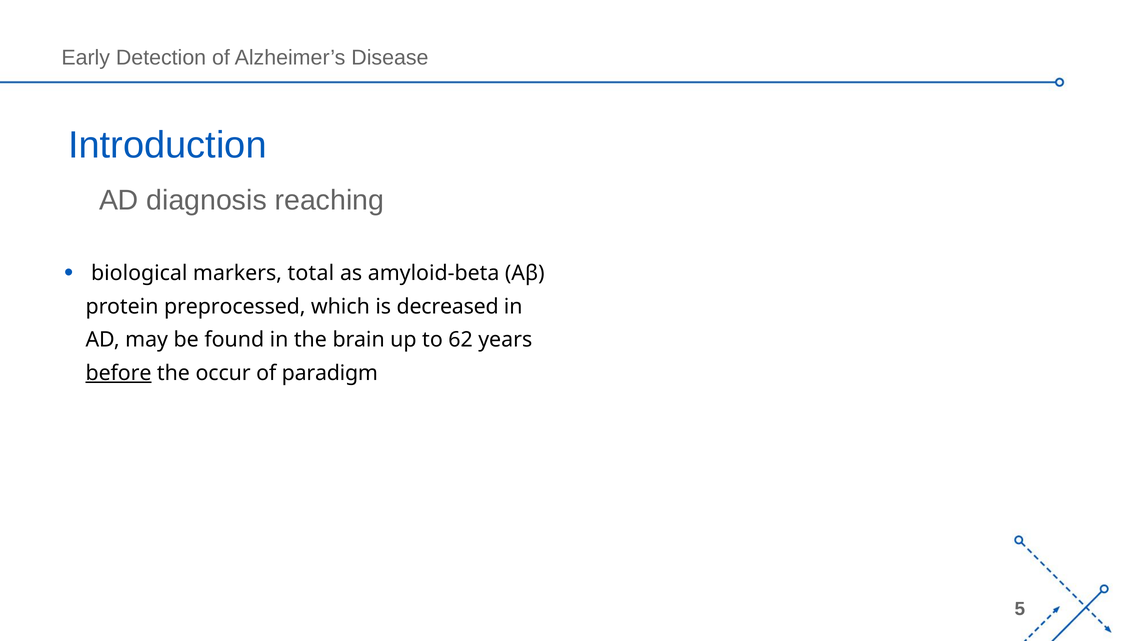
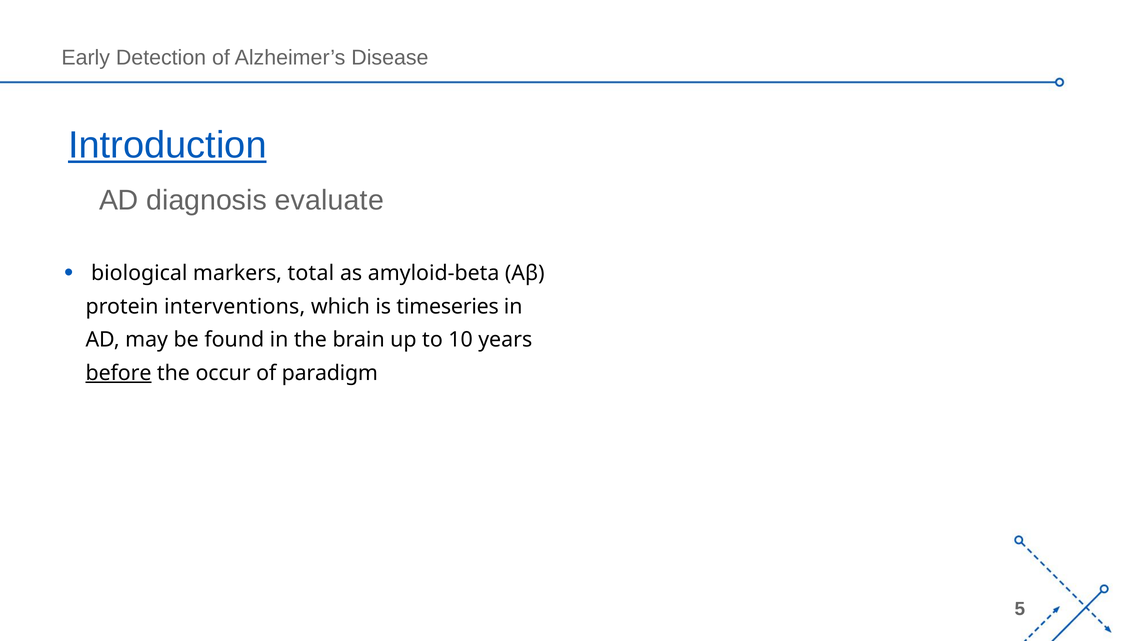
Introduction underline: none -> present
reaching: reaching -> evaluate
preprocessed: preprocessed -> interventions
decreased: decreased -> timeseries
62: 62 -> 10
